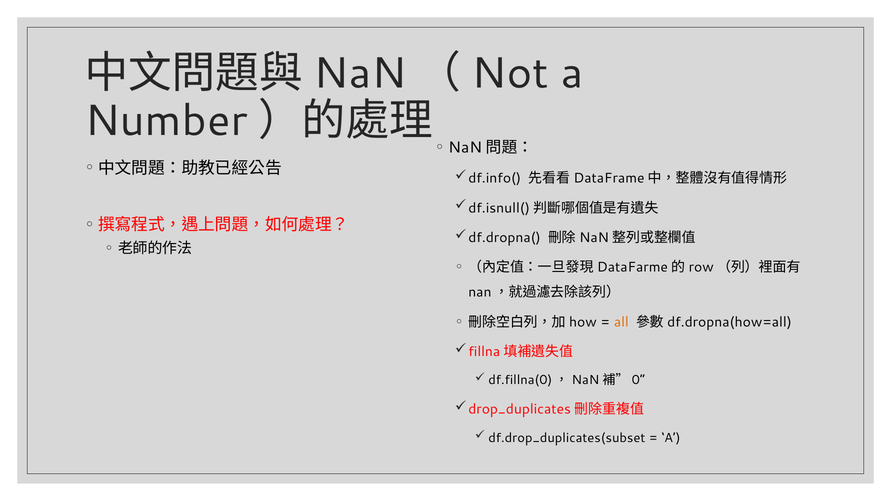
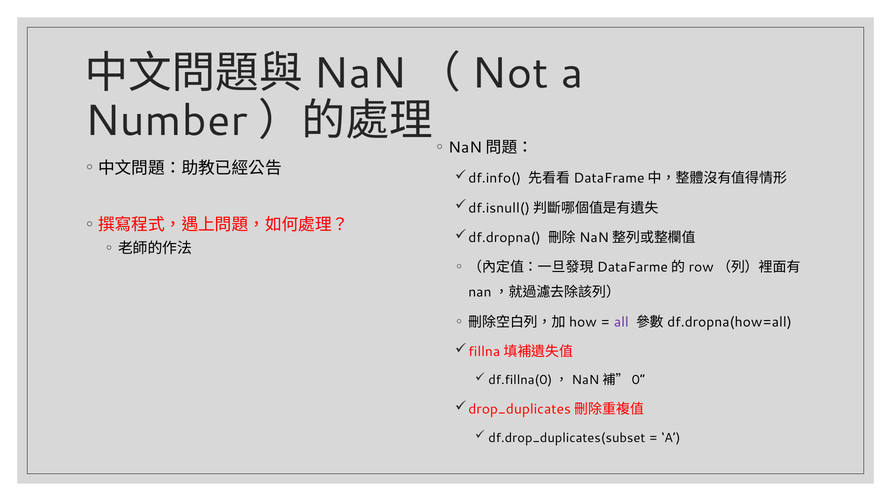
all colour: orange -> purple
